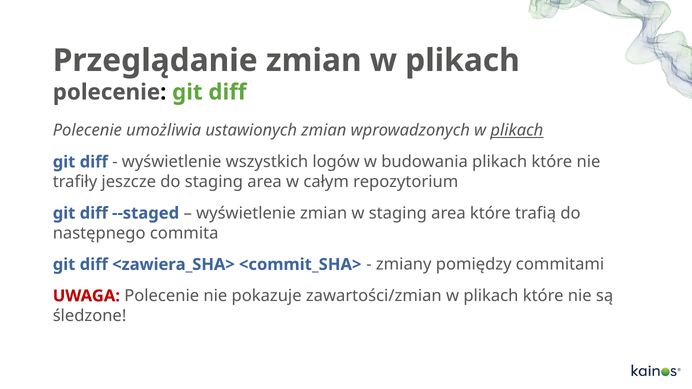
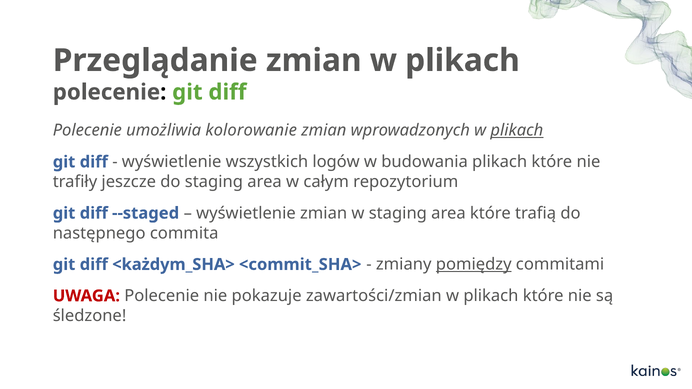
ustawionych: ustawionych -> kolorowanie
<zawiera_SHA>: <zawiera_SHA> -> <każdym_SHA>
pomiędzy underline: none -> present
